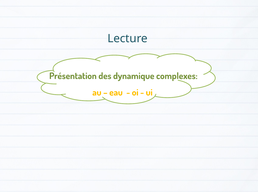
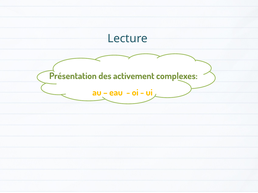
dynamique: dynamique -> activement
